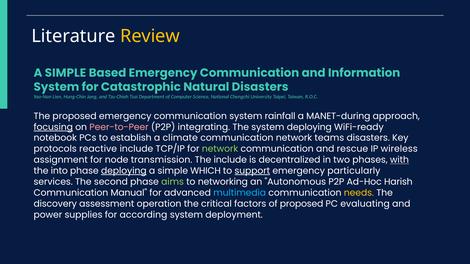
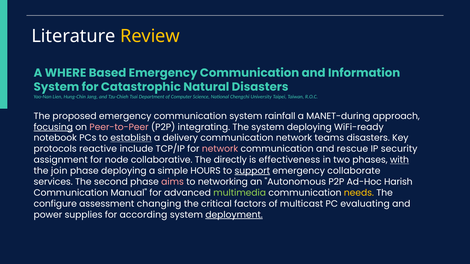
SIMPLE at (65, 73): SIMPLE -> WHERE
establish underline: none -> present
climate: climate -> delivery
network at (220, 149) colour: light green -> pink
wireless: wireless -> security
transmission: transmission -> collaborative
The include: include -> directly
decentralized: decentralized -> effectiveness
into: into -> join
deploying at (124, 171) underline: present -> none
WHICH: WHICH -> HOURS
particularly: particularly -> collaborate
aims colour: light green -> pink
multimedia colour: light blue -> light green
discovery: discovery -> configure
operation: operation -> changing
of proposed: proposed -> multicast
deployment underline: none -> present
